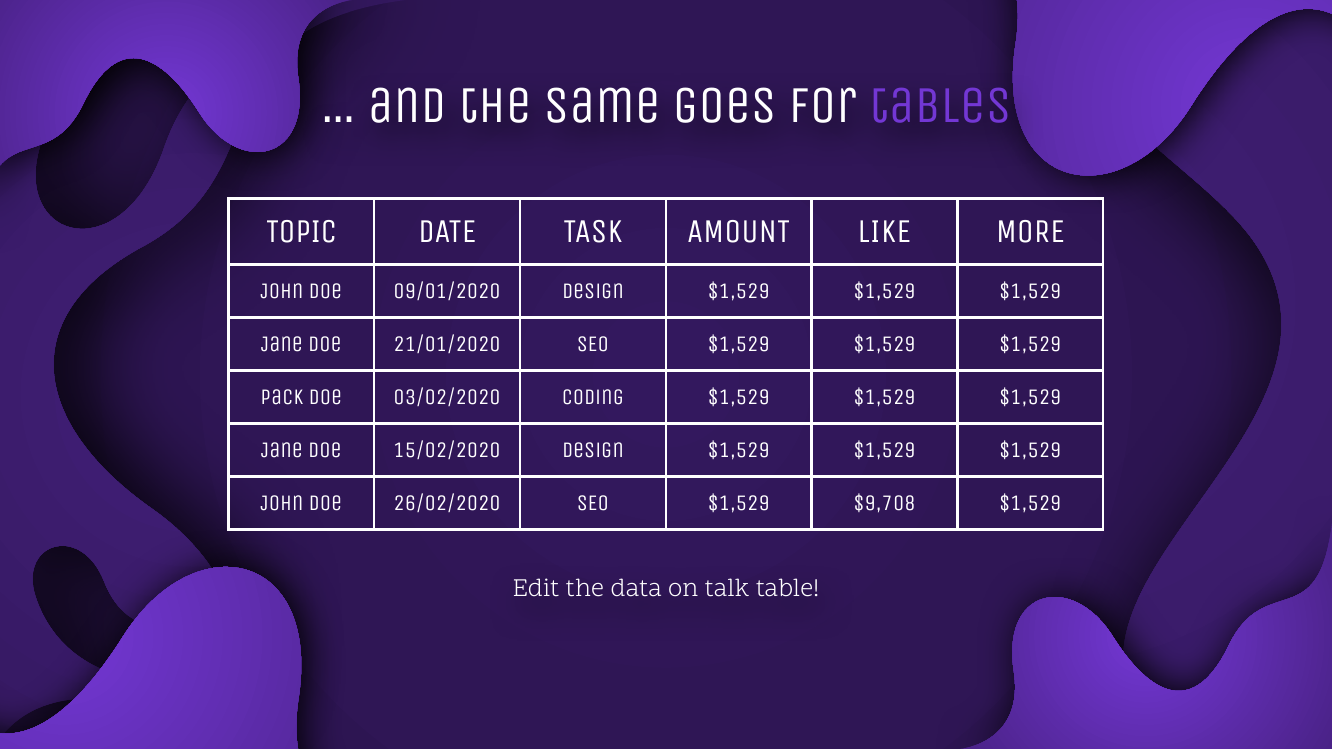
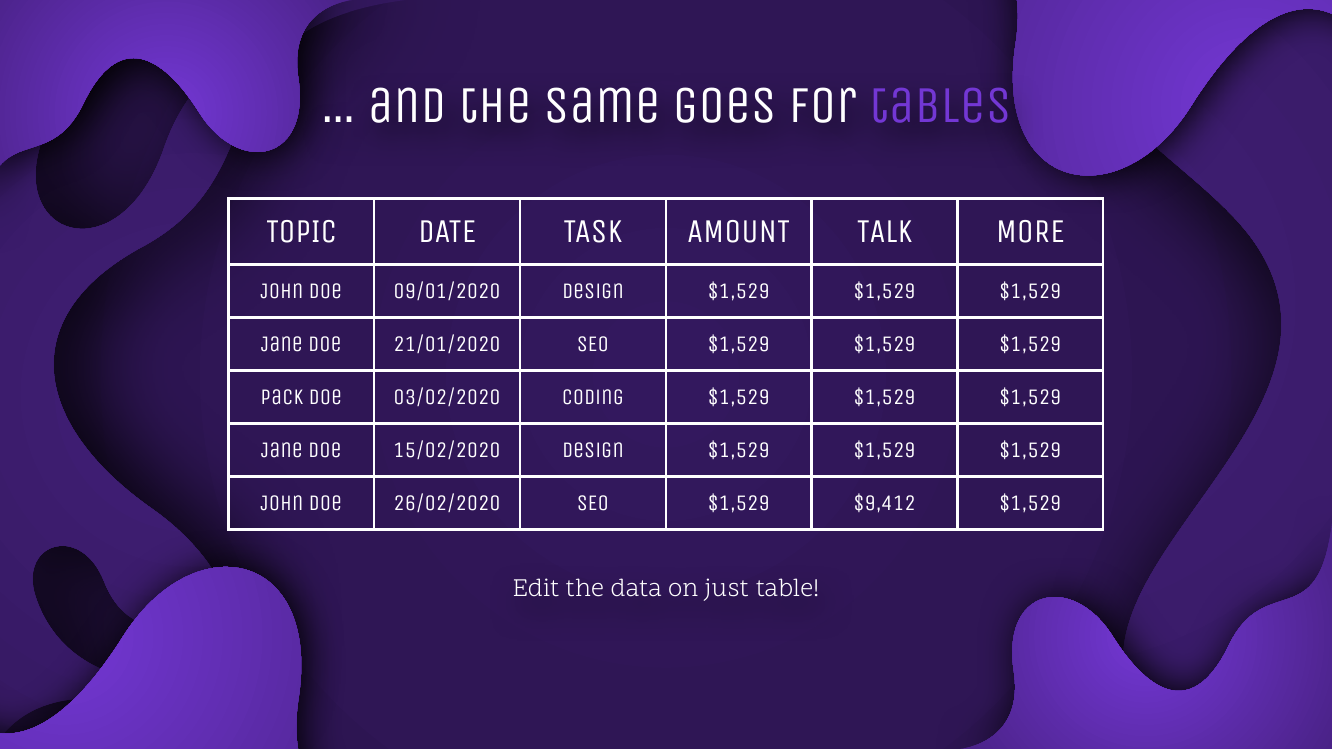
LIKE: LIKE -> TALK
$9,708: $9,708 -> $9,412
talk: talk -> just
